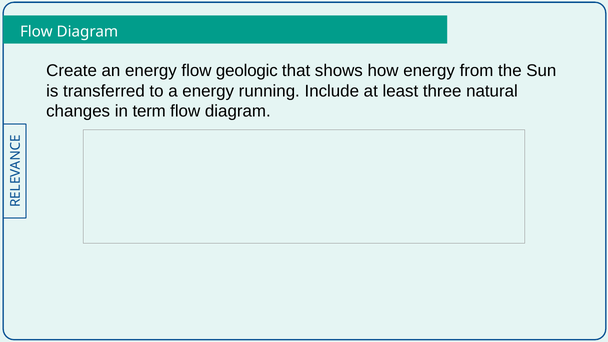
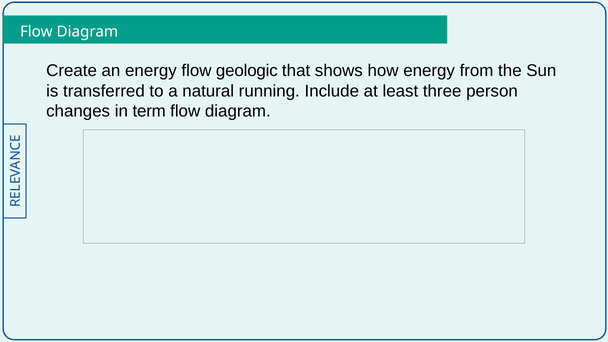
a energy: energy -> natural
natural: natural -> person
